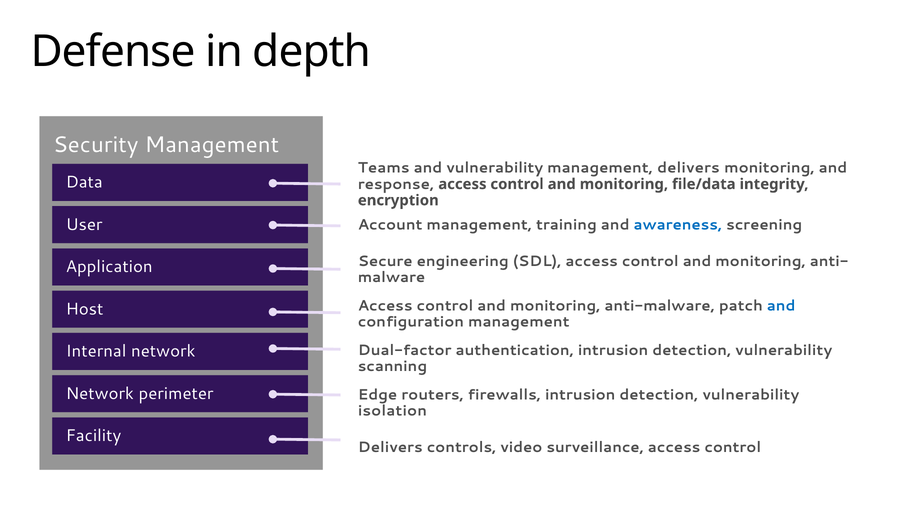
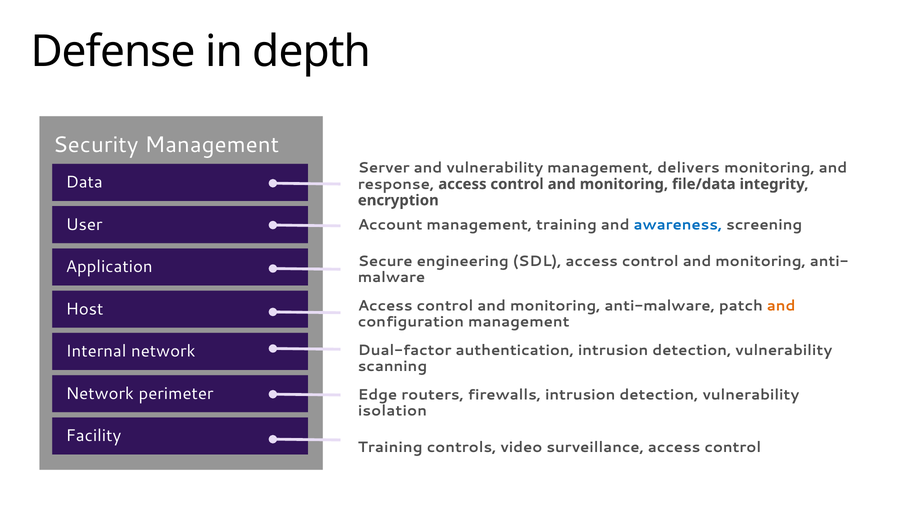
Teams: Teams -> Server
and at (781, 306) colour: blue -> orange
Delivers at (390, 448): Delivers -> Training
